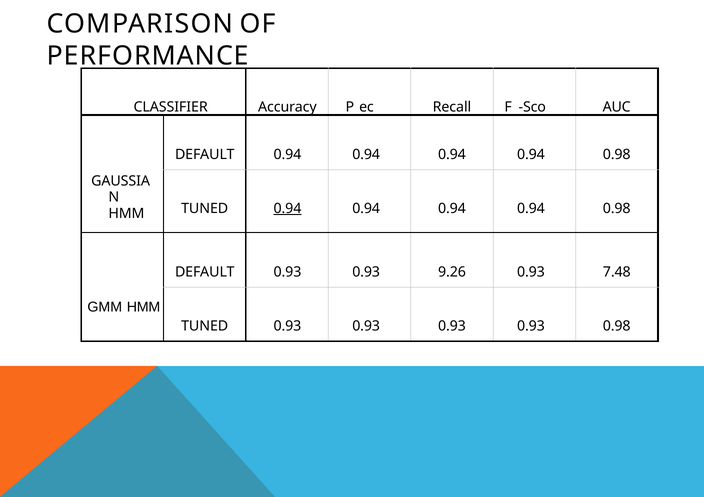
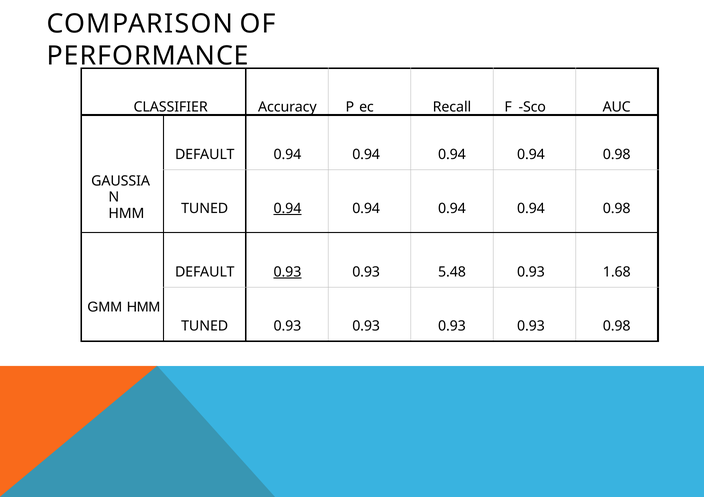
0.93 at (287, 272) underline: none -> present
9.26: 9.26 -> 5.48
7.48: 7.48 -> 1.68
